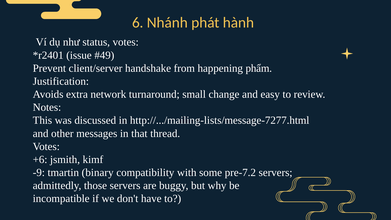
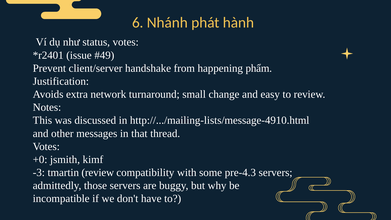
http://.../mailing-lists/message-7277.html: http://.../mailing-lists/message-7277.html -> http://.../mailing-lists/message-4910.html
+6: +6 -> +0
-9: -9 -> -3
tmartin binary: binary -> review
pre-7.2: pre-7.2 -> pre-4.3
